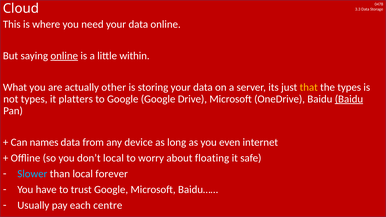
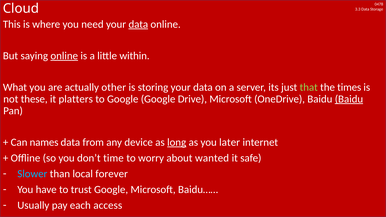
data at (138, 24) underline: none -> present
that colour: yellow -> light green
the types: types -> times
not types: types -> these
long underline: none -> present
even: even -> later
don’t local: local -> time
floating: floating -> wanted
centre: centre -> access
